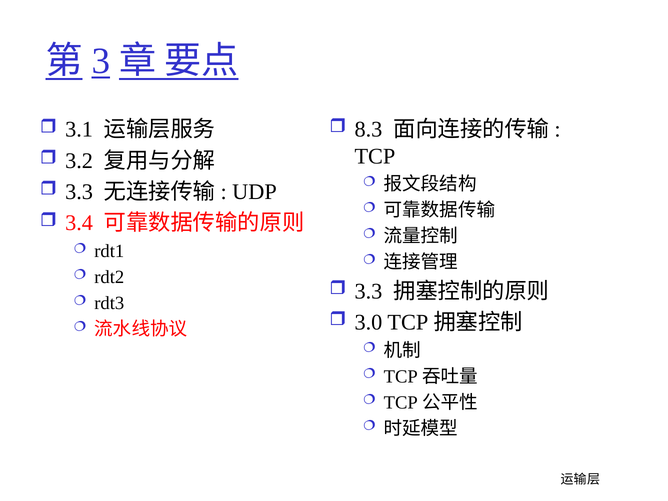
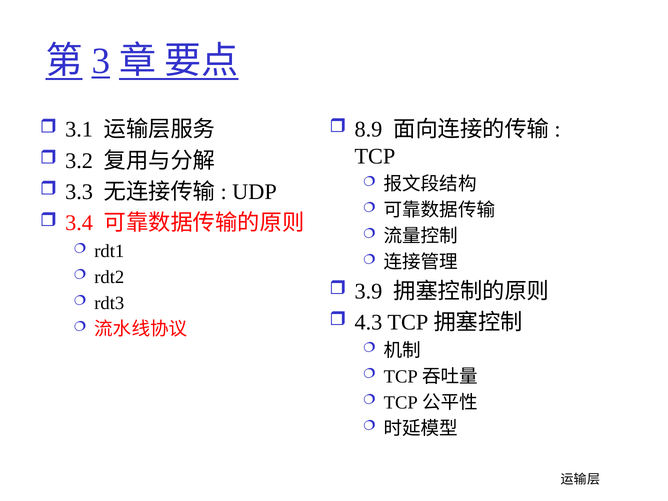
8.3: 8.3 -> 8.9
3.3 at (368, 291): 3.3 -> 3.9
3.0: 3.0 -> 4.3
